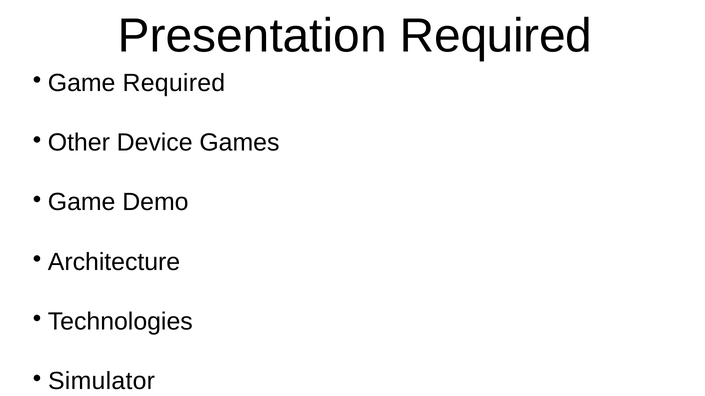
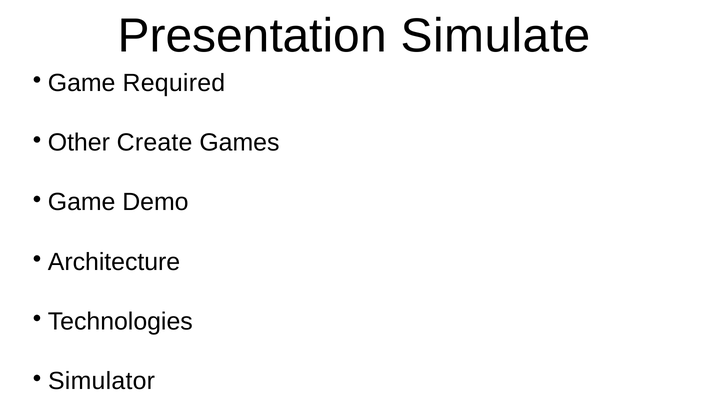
Presentation Required: Required -> Simulate
Device: Device -> Create
